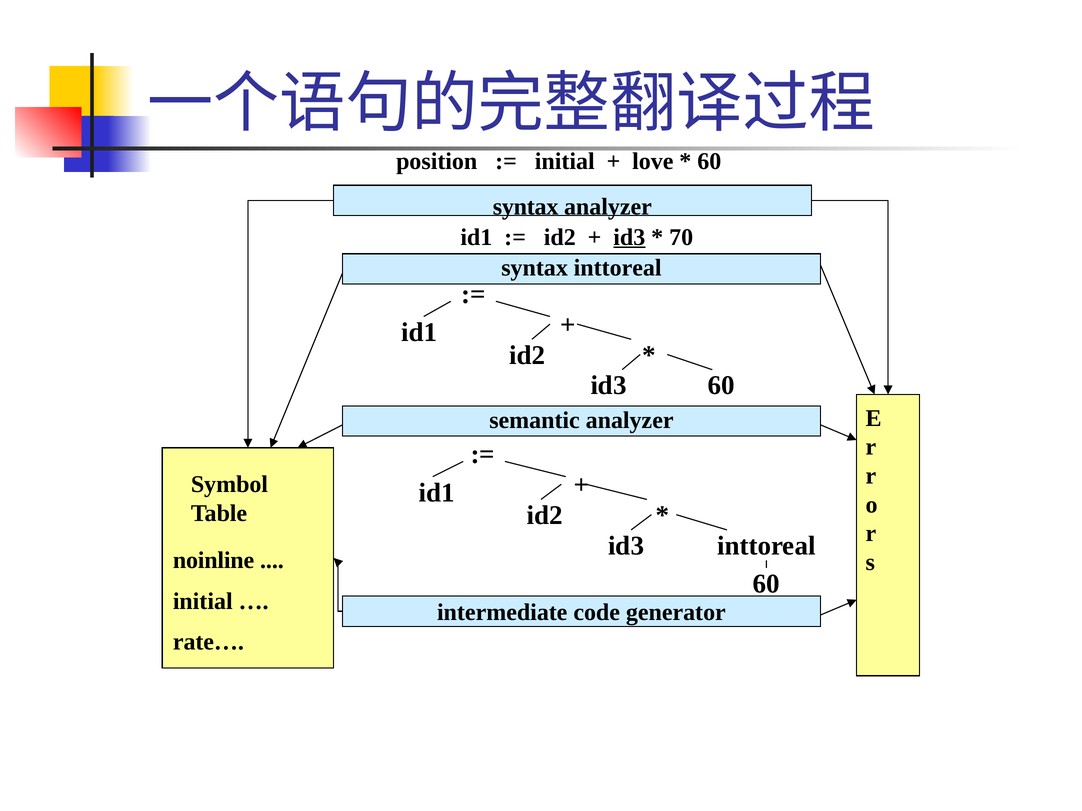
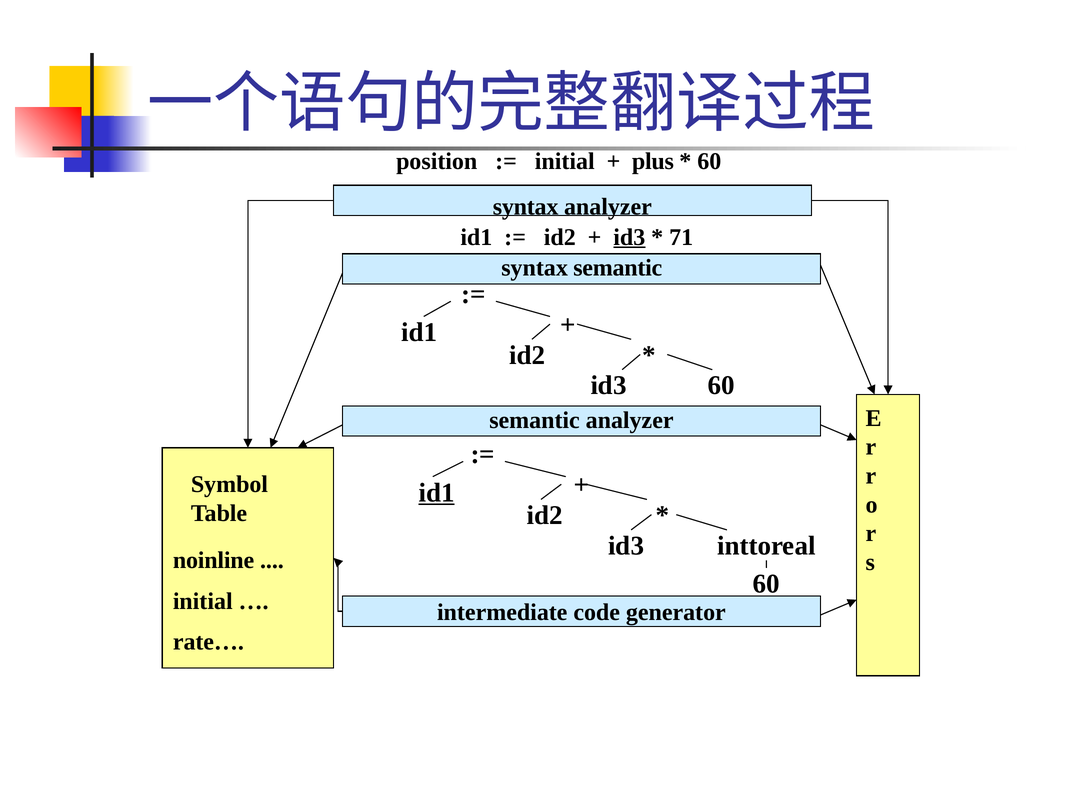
love: love -> plus
70: 70 -> 71
syntax inttoreal: inttoreal -> semantic
id1 at (437, 493) underline: none -> present
